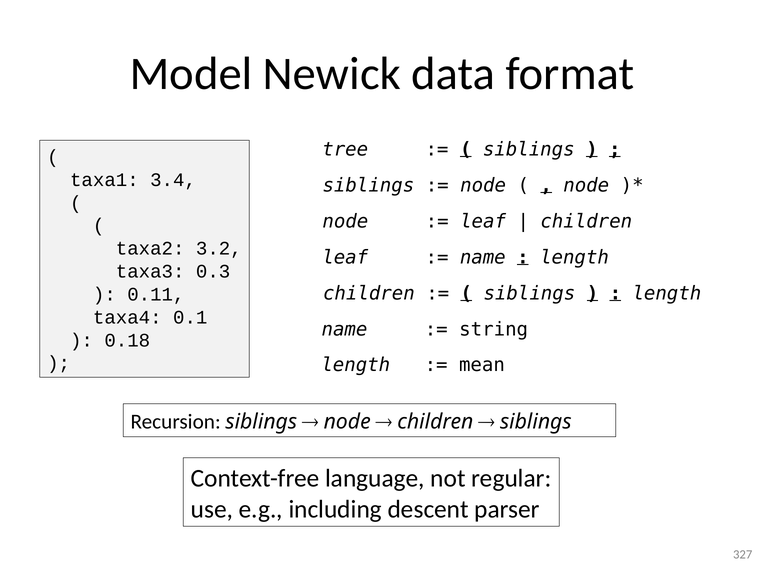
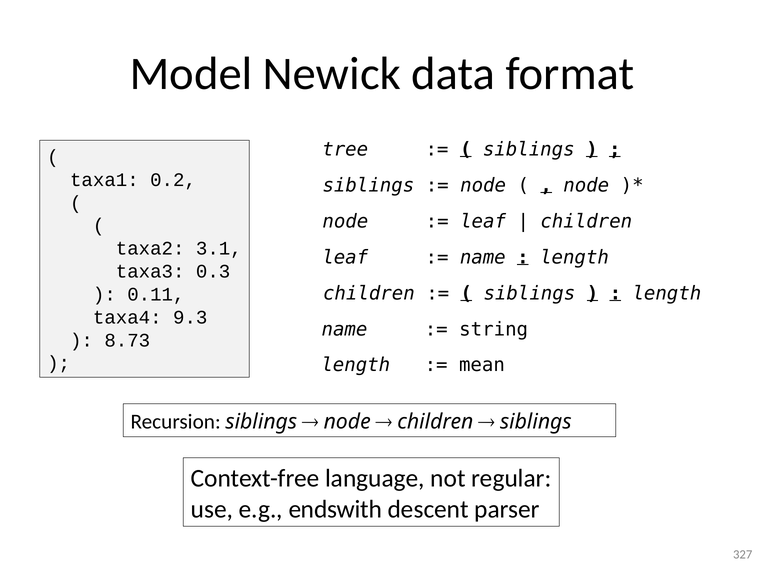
3.4: 3.4 -> 0.2
3.2: 3.2 -> 3.1
0.1: 0.1 -> 9.3
0.18: 0.18 -> 8.73
including: including -> endswith
